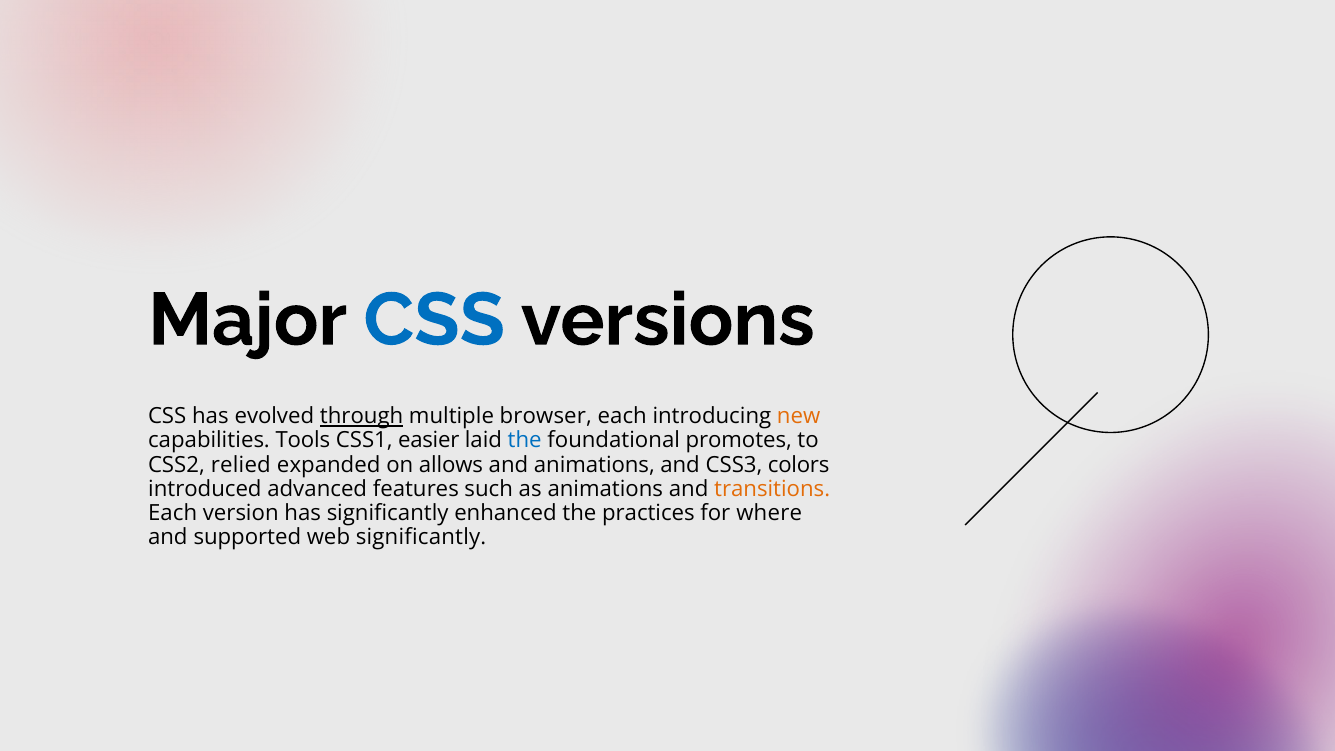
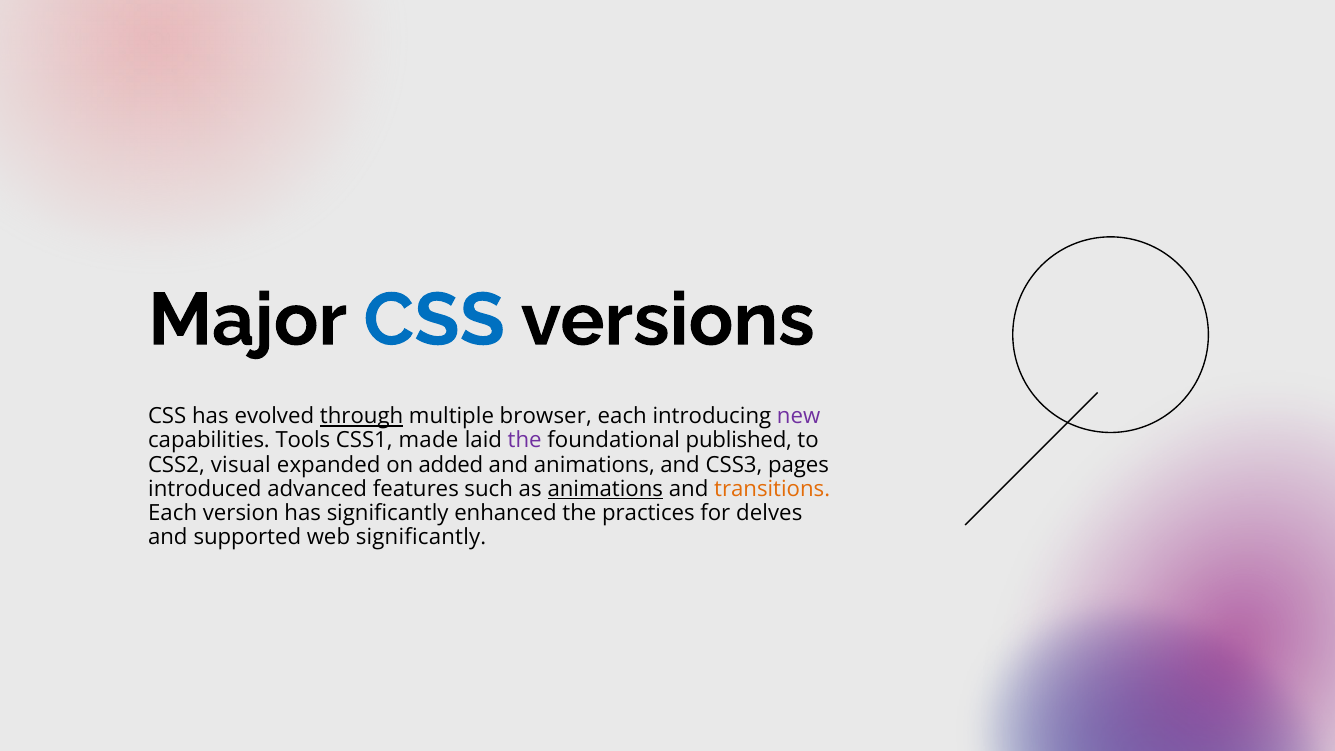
new colour: orange -> purple
easier: easier -> made
the at (525, 441) colour: blue -> purple
promotes: promotes -> published
relied: relied -> visual
allows: allows -> added
colors: colors -> pages
animations at (605, 489) underline: none -> present
where: where -> delves
